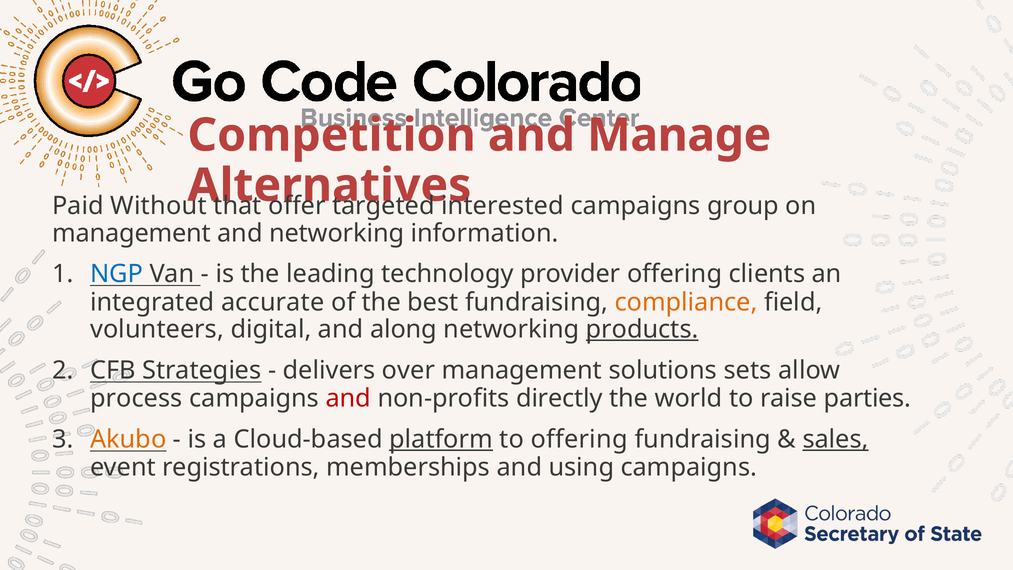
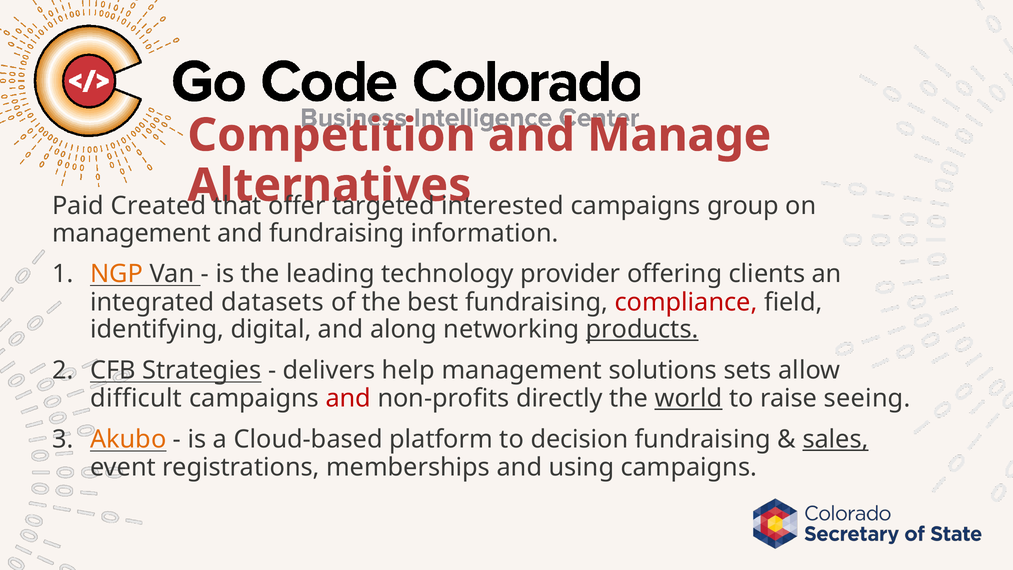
Without: Without -> Created
and networking: networking -> fundraising
NGP colour: blue -> orange
accurate: accurate -> datasets
compliance colour: orange -> red
volunteers: volunteers -> identifying
over: over -> help
process: process -> difficult
world underline: none -> present
parties: parties -> seeing
platform underline: present -> none
to offering: offering -> decision
